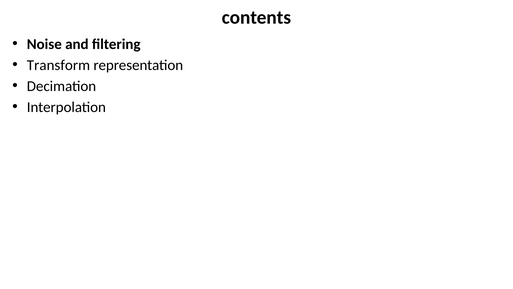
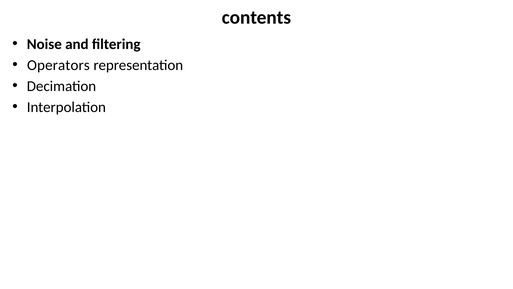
Transform: Transform -> Operators
